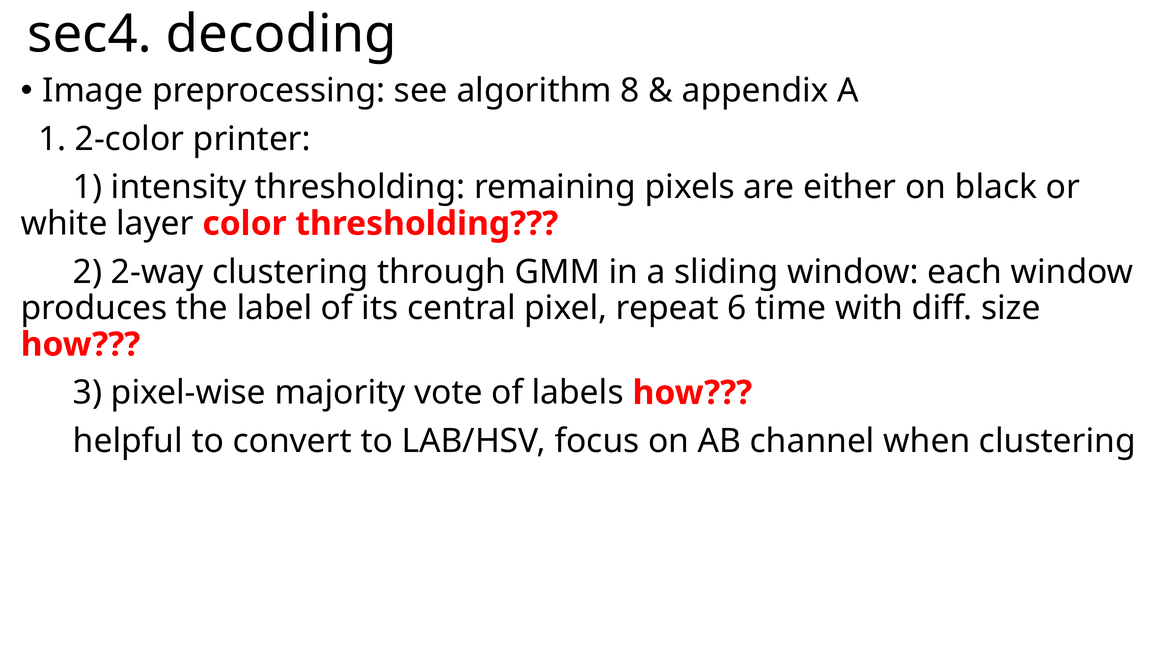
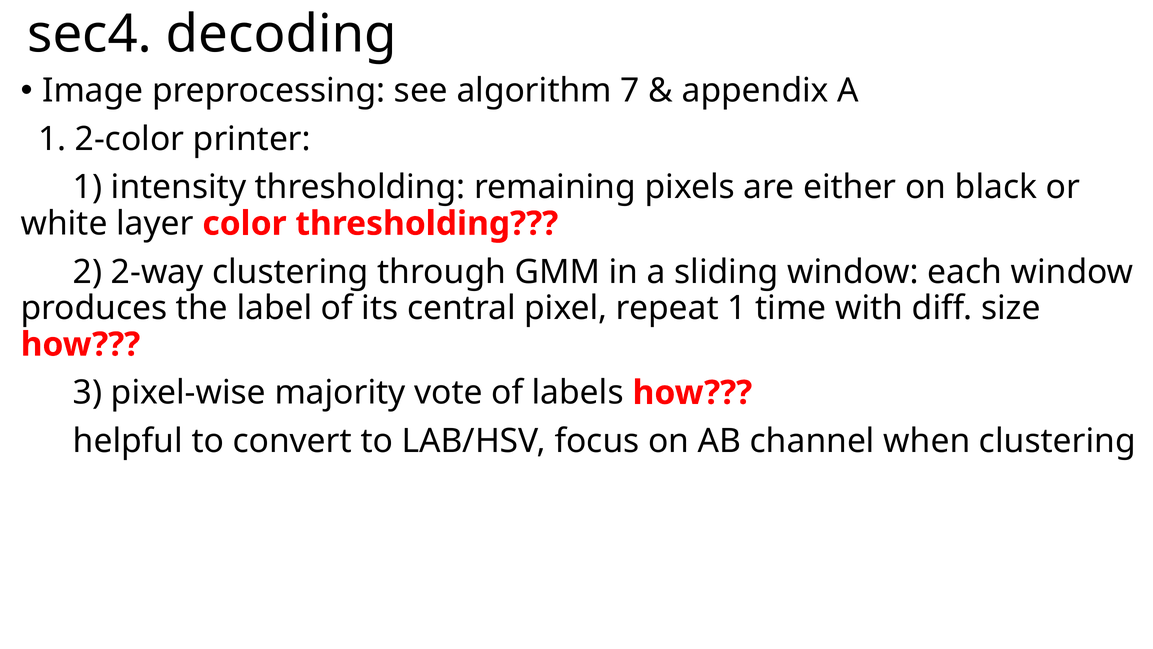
8: 8 -> 7
repeat 6: 6 -> 1
